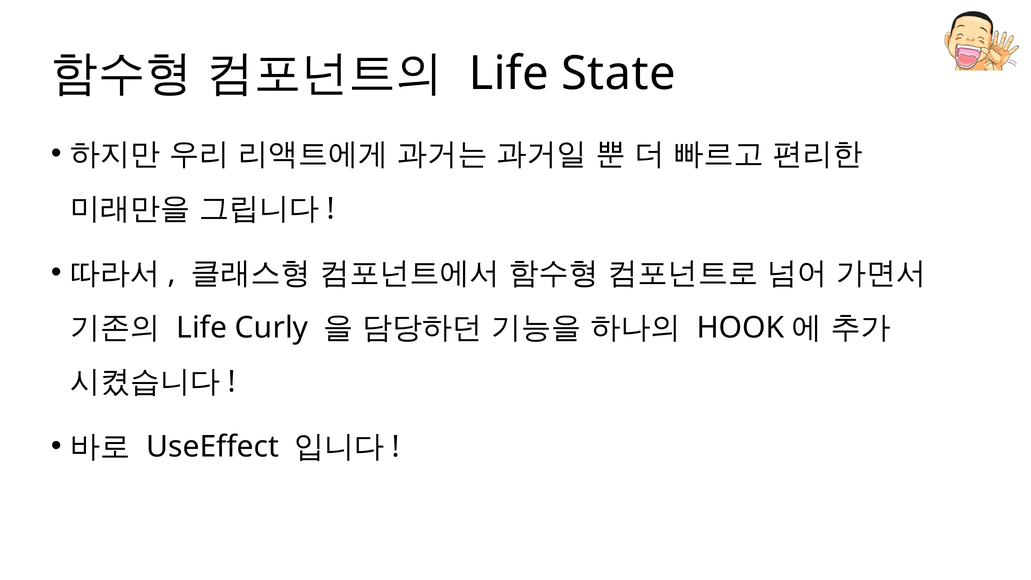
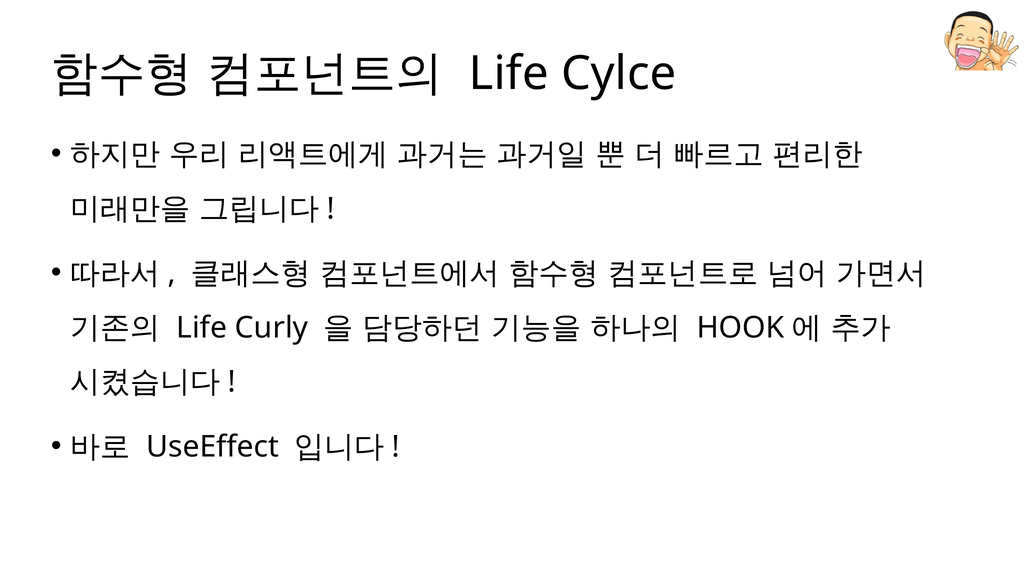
State: State -> Cylce
